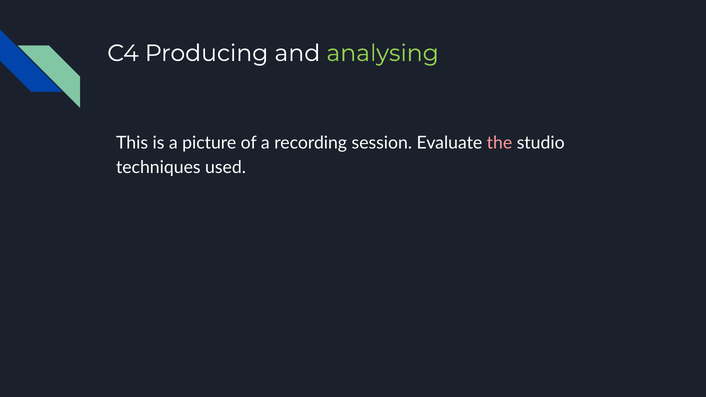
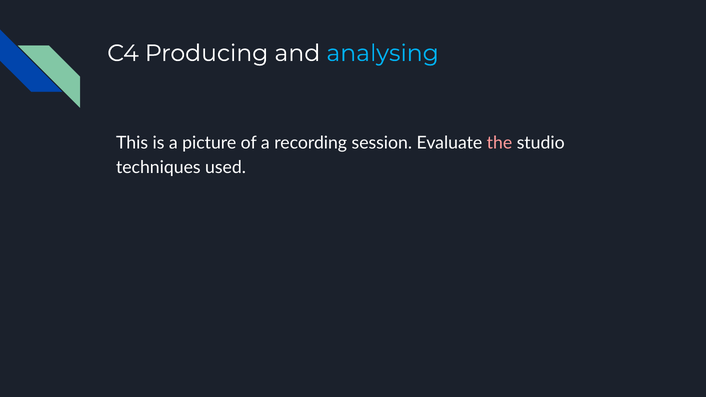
analysing colour: light green -> light blue
